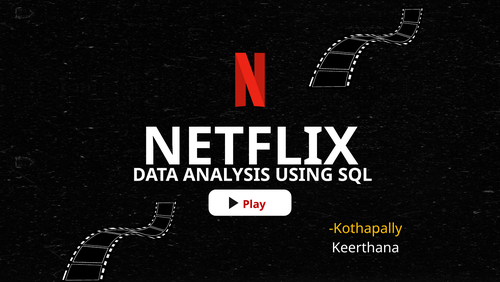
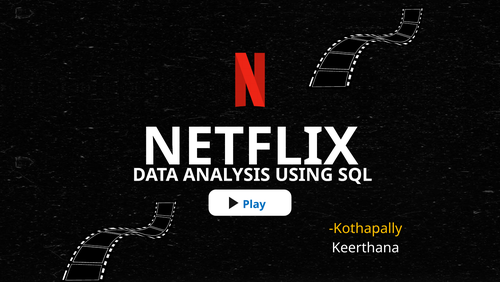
Play colour: red -> blue
